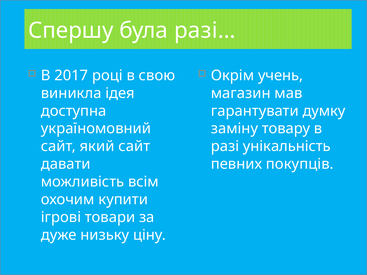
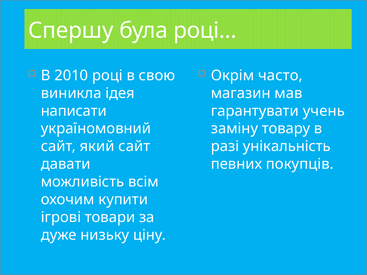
разі…: разі… -> році…
2017: 2017 -> 2010
учень: учень -> часто
доступна: доступна -> написати
думку: думку -> учень
